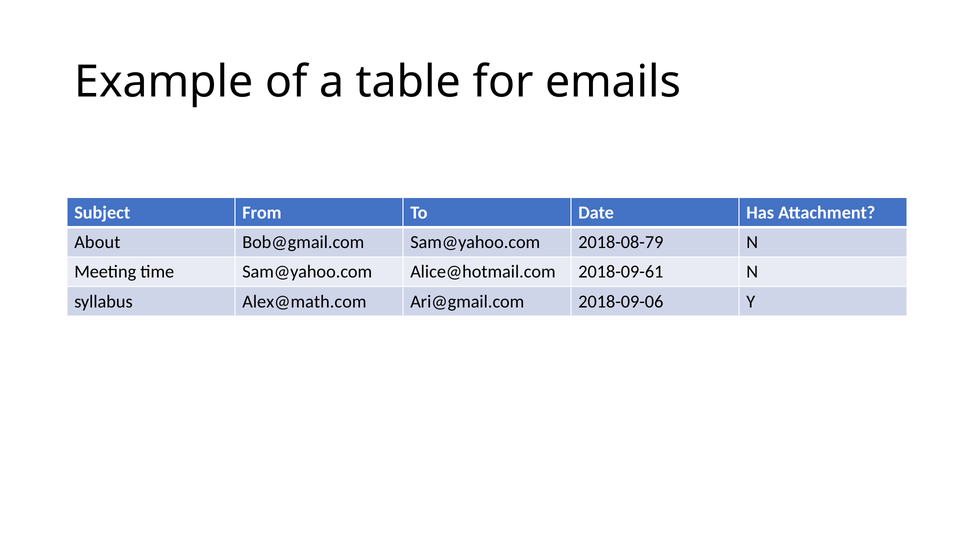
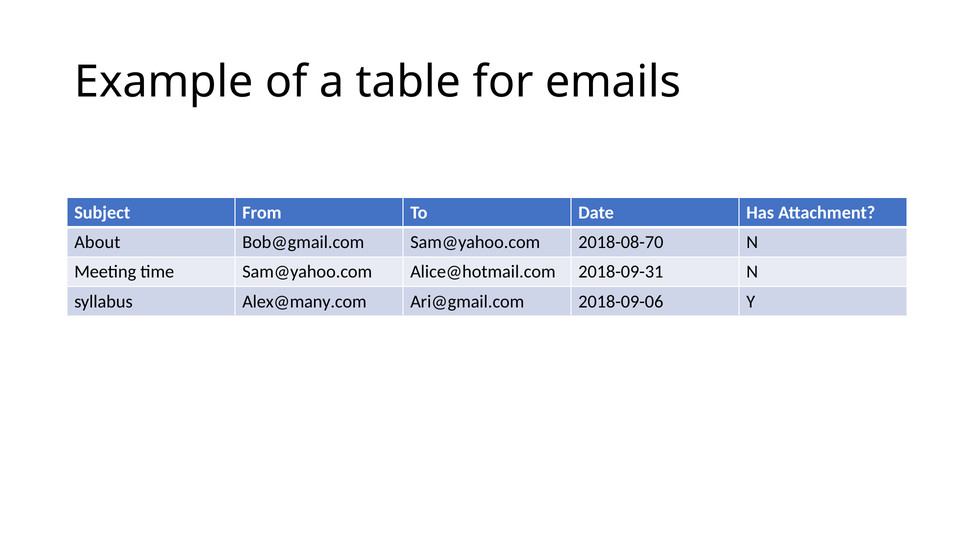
2018-08-79: 2018-08-79 -> 2018-08-70
2018-09-61: 2018-09-61 -> 2018-09-31
Alex@math.com: Alex@math.com -> Alex@many.com
